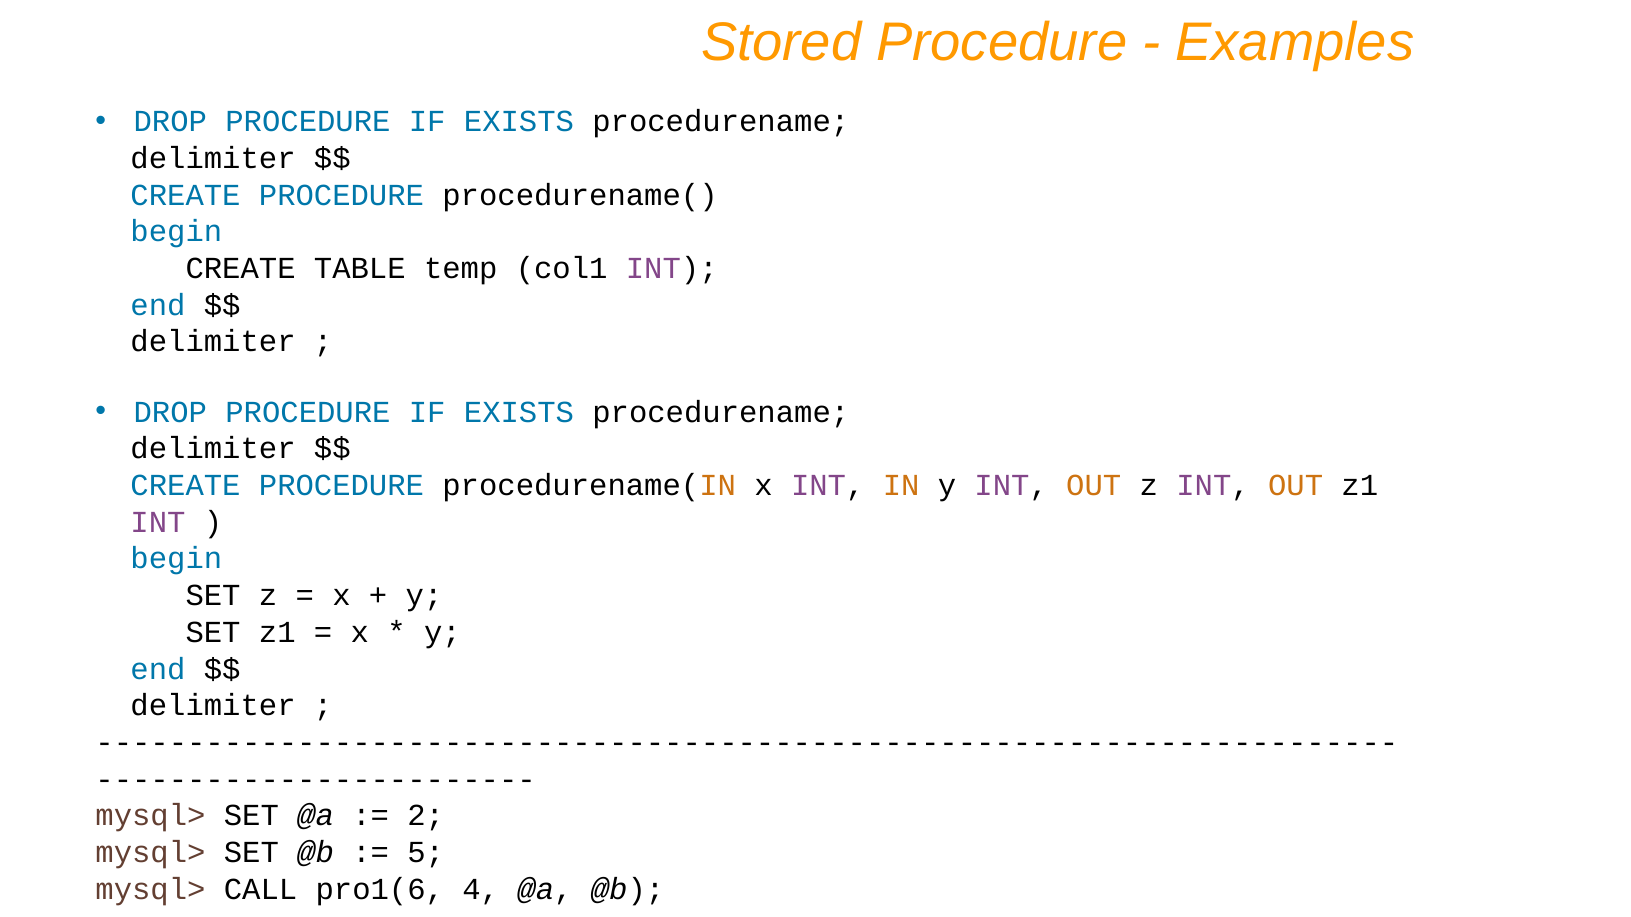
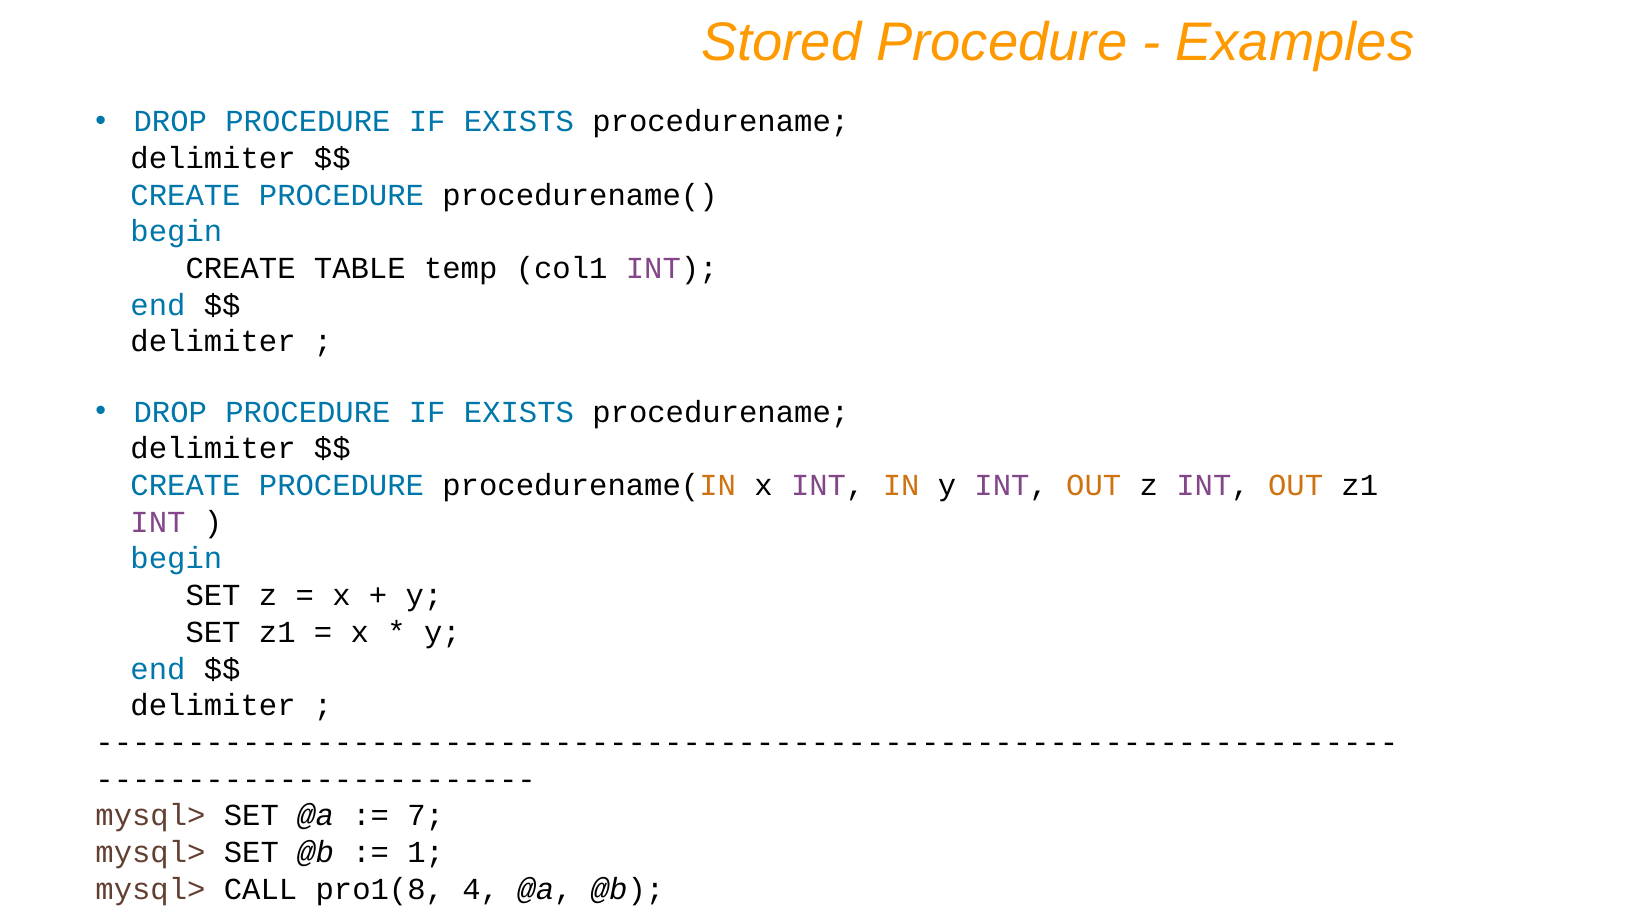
2: 2 -> 7
5: 5 -> 1
pro1(6: pro1(6 -> pro1(8
